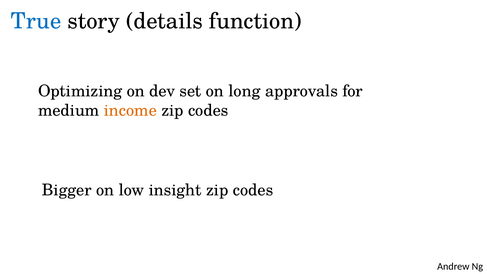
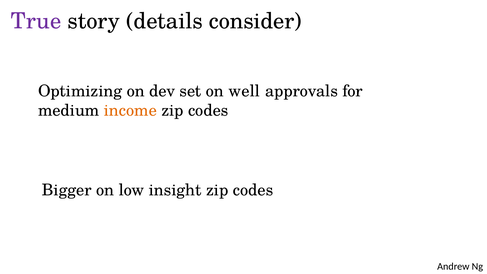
True colour: blue -> purple
function: function -> consider
long: long -> well
